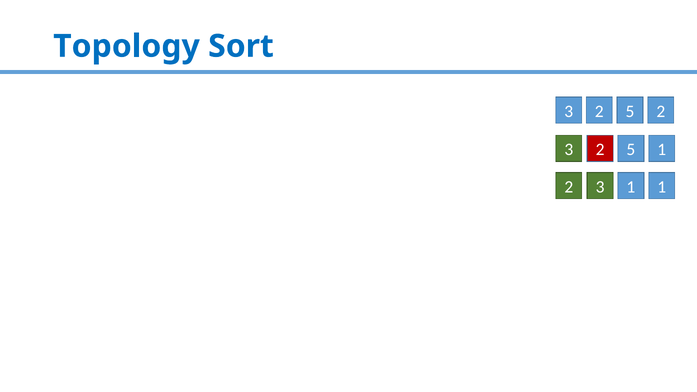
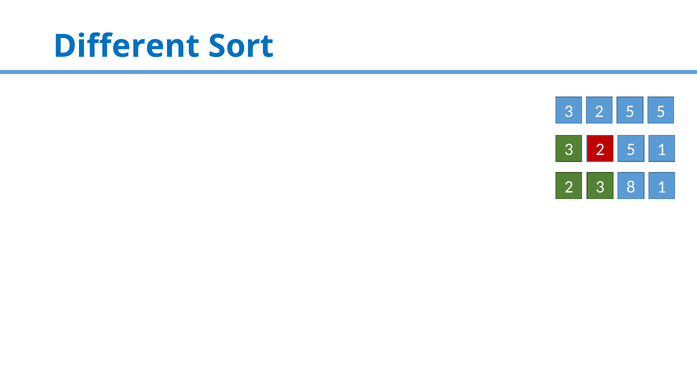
Topology: Topology -> Different
5 2: 2 -> 5
3 1: 1 -> 8
